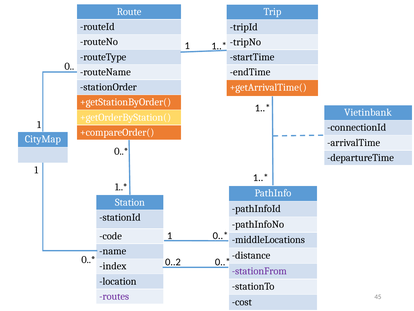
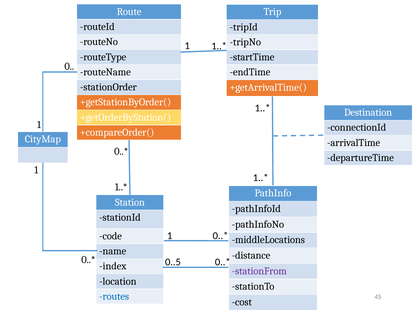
Vietinbank: Vietinbank -> Destination
0..2: 0..2 -> 0..5
routes colour: purple -> blue
